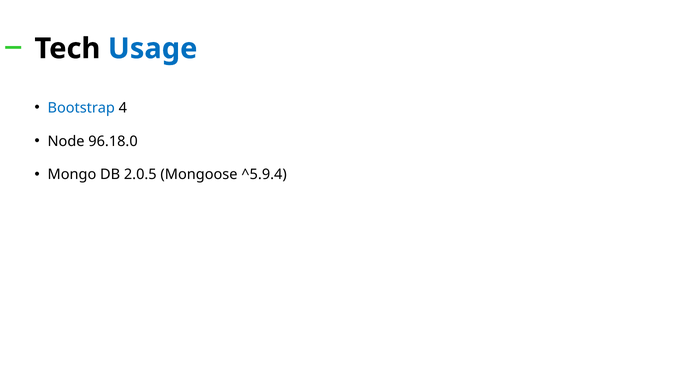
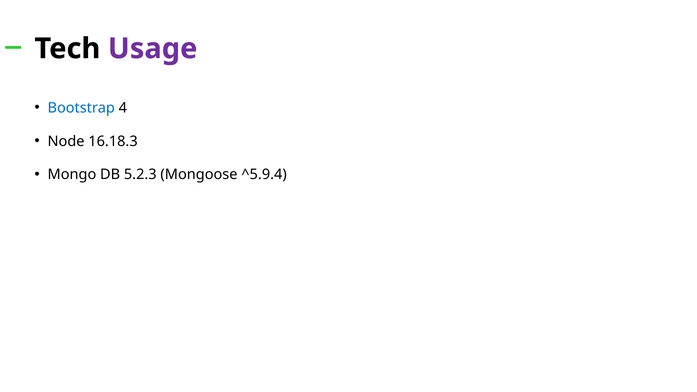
Usage colour: blue -> purple
96.18.0: 96.18.0 -> 16.18.3
2.0.5: 2.0.5 -> 5.2.3
